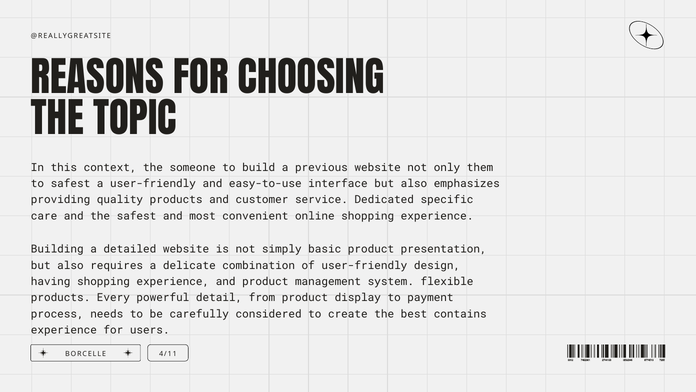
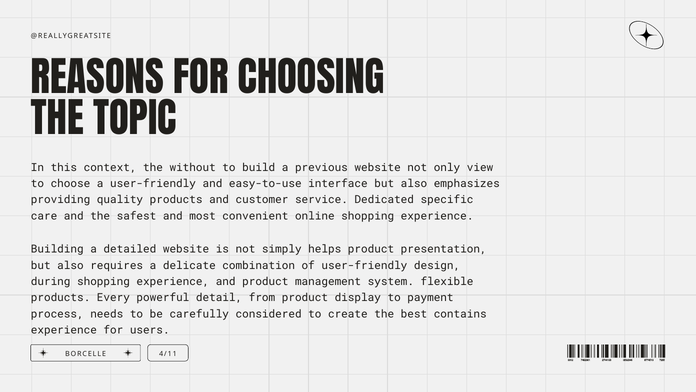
someone: someone -> without
them: them -> view
to safest: safest -> choose
basic: basic -> helps
having: having -> during
